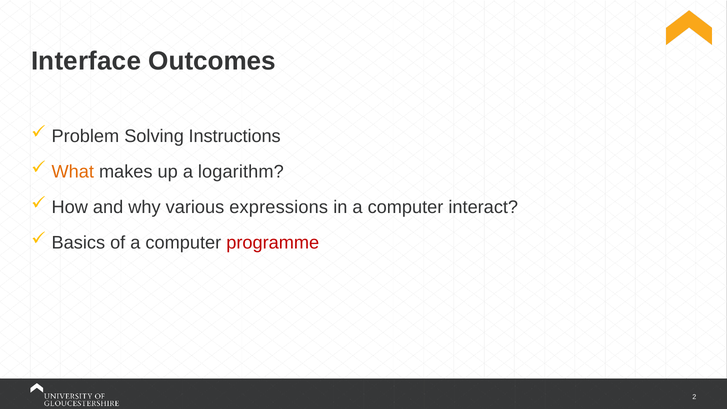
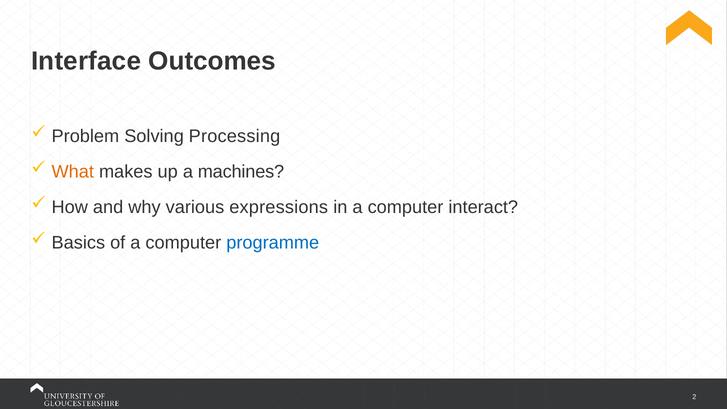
Instructions: Instructions -> Processing
logarithm: logarithm -> machines
programme colour: red -> blue
